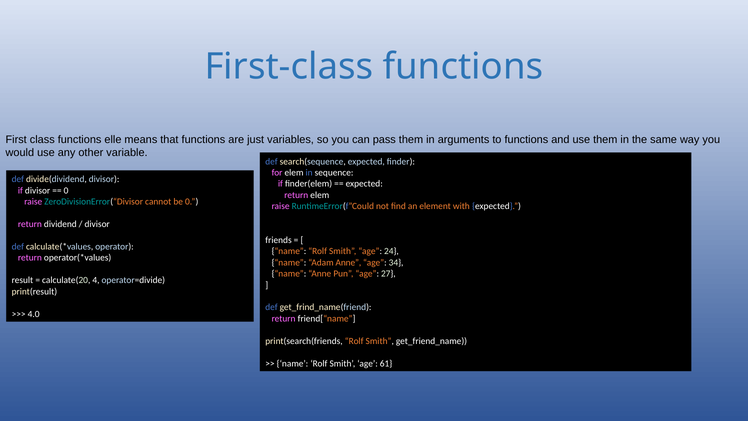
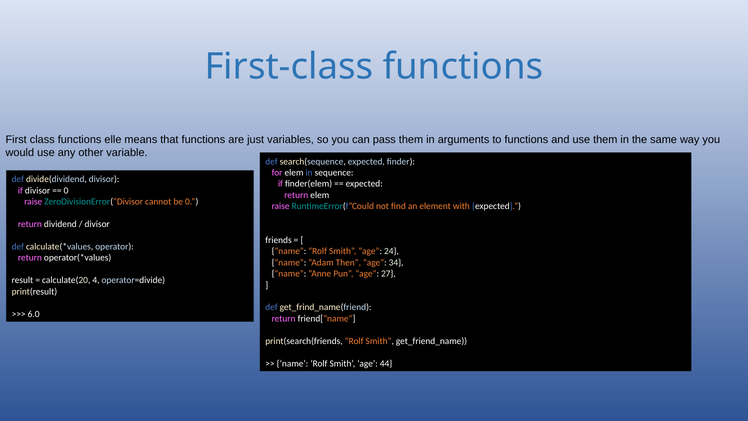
Adam Anne: Anne -> Then
4.0: 4.0 -> 6.0
61: 61 -> 44
